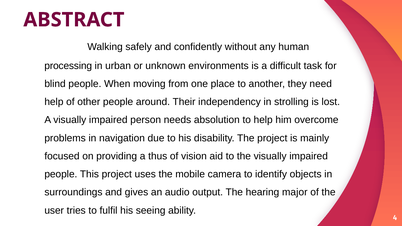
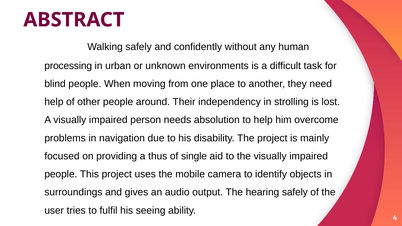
vision: vision -> single
hearing major: major -> safely
